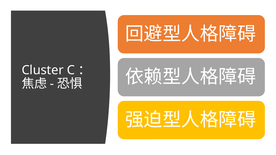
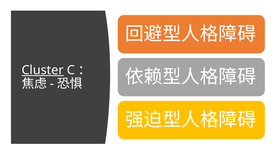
Cluster underline: none -> present
